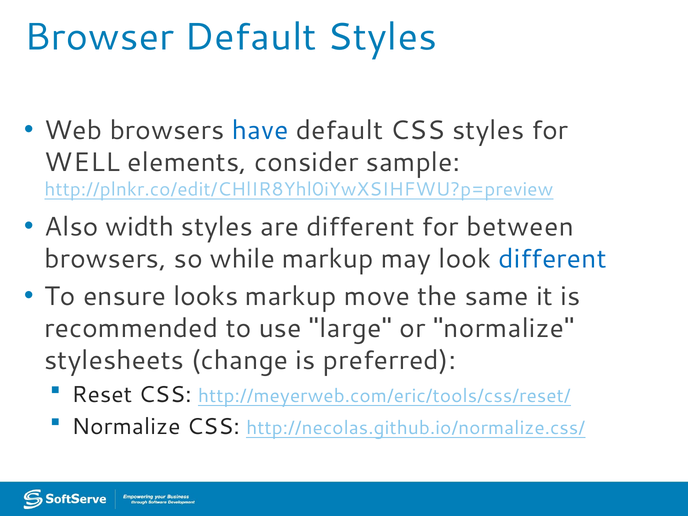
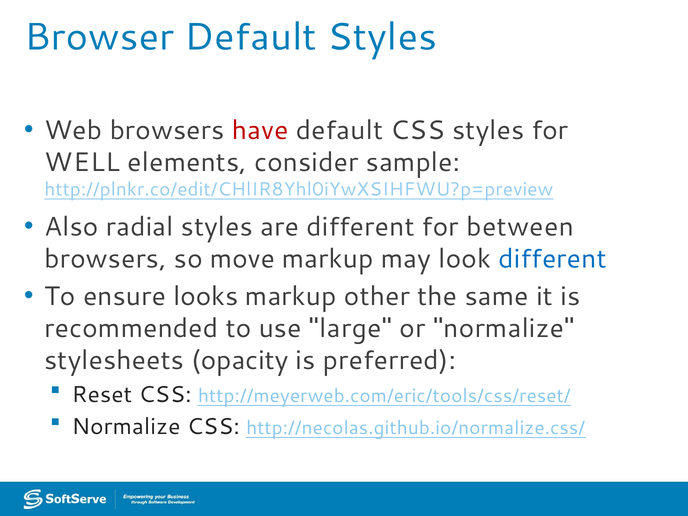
have colour: blue -> red
width: width -> radial
while: while -> move
move: move -> other
change: change -> opacity
